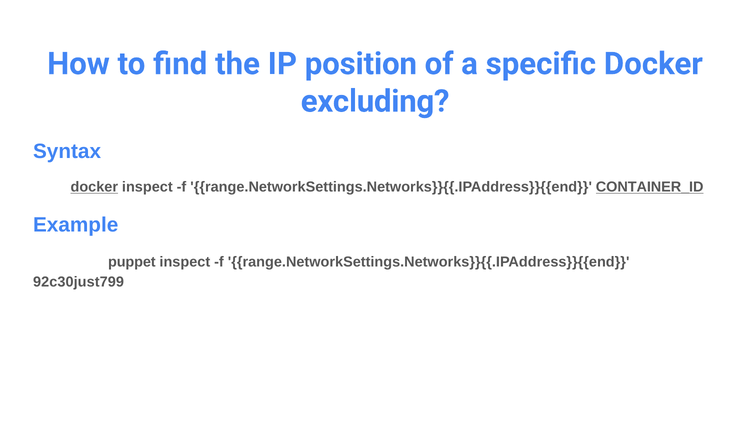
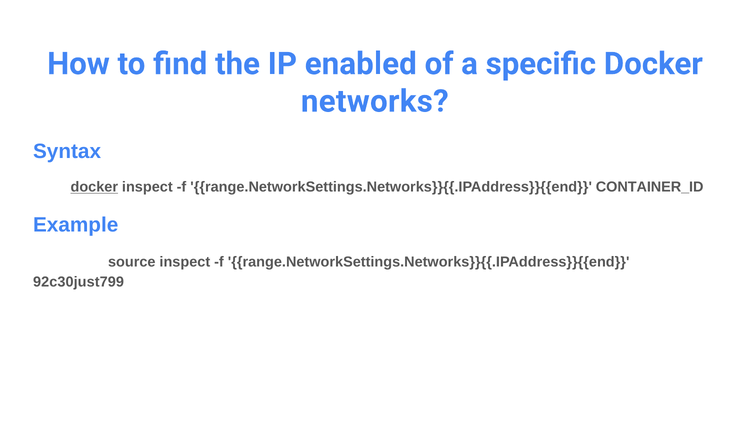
position: position -> enabled
excluding: excluding -> networks
CONTAINER_ID underline: present -> none
puppet: puppet -> source
